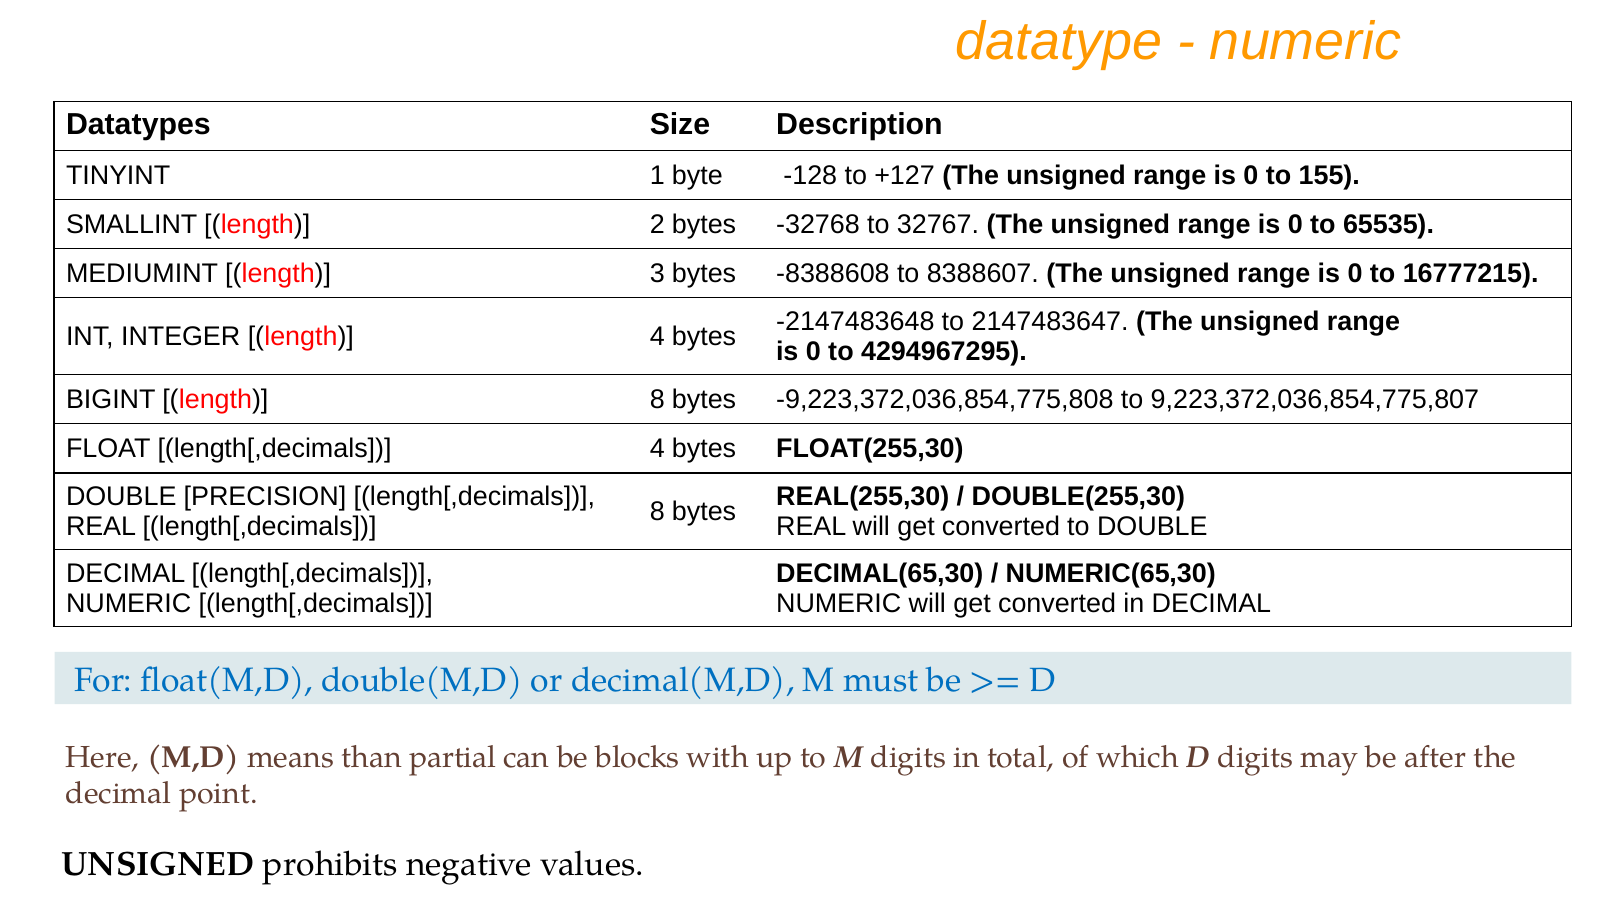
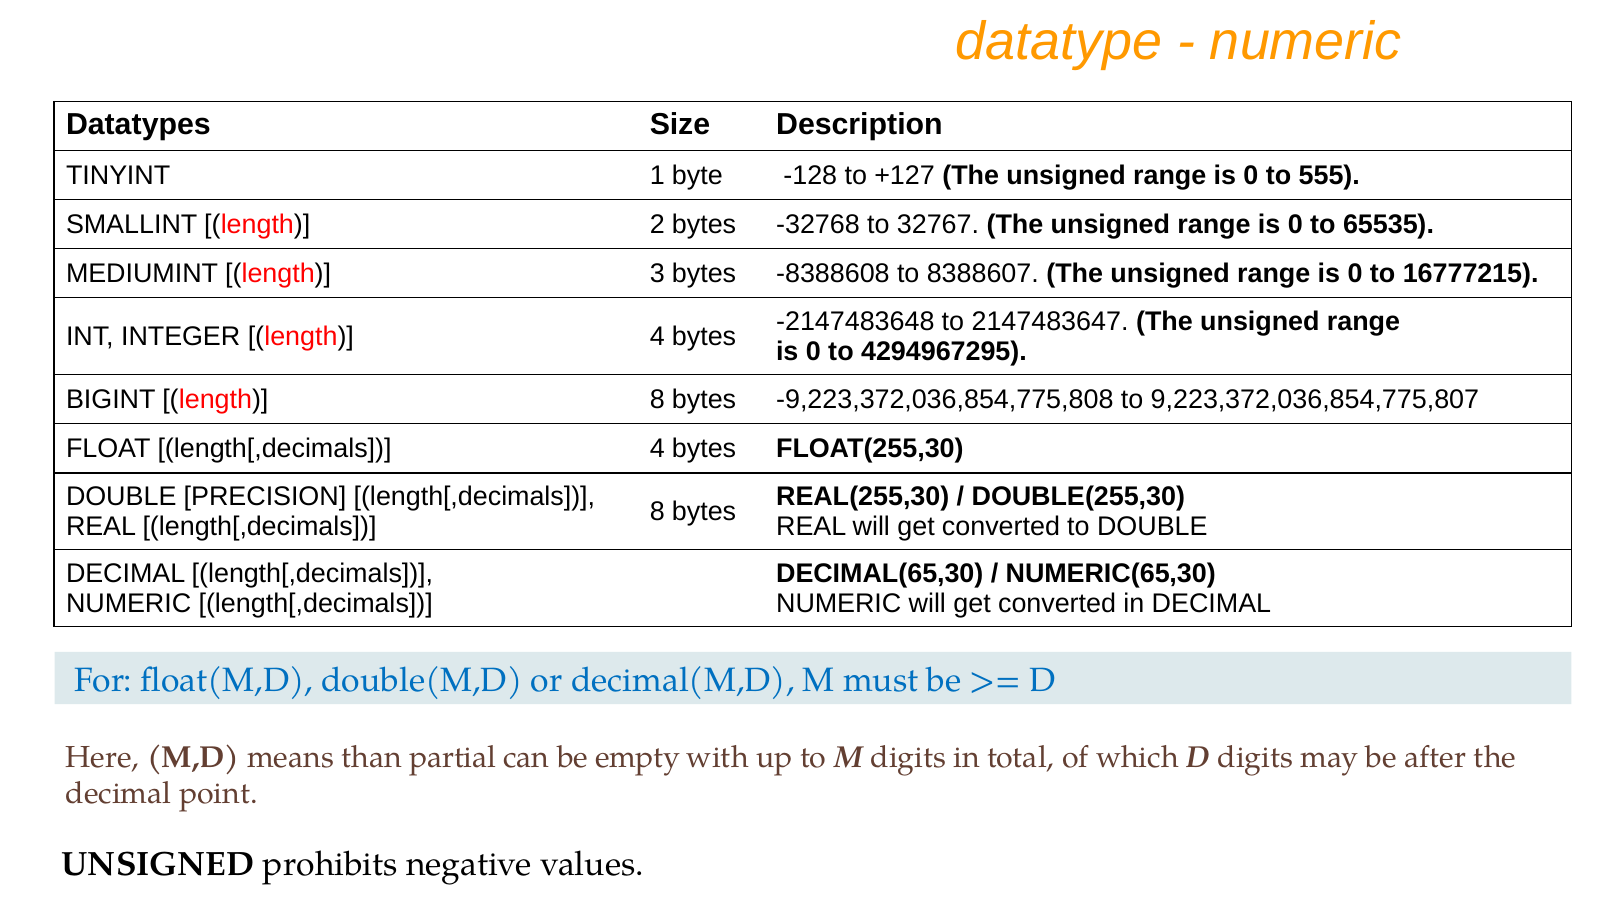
155: 155 -> 555
blocks: blocks -> empty
